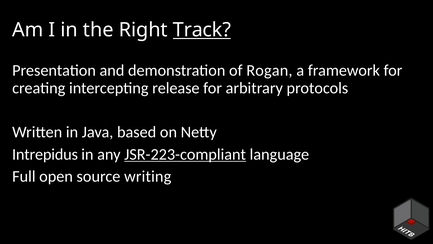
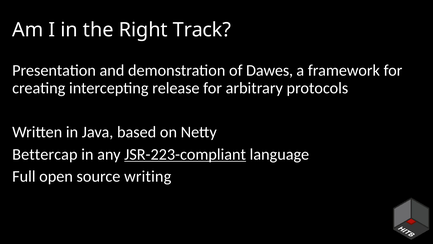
Track underline: present -> none
Rogan: Rogan -> Dawes
Intrepidus: Intrepidus -> Bettercap
